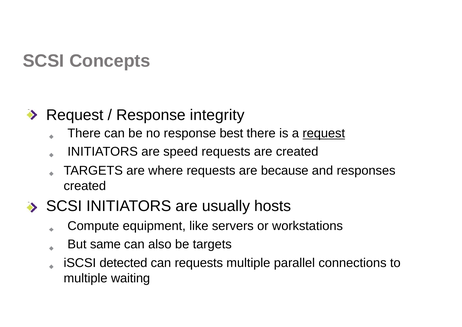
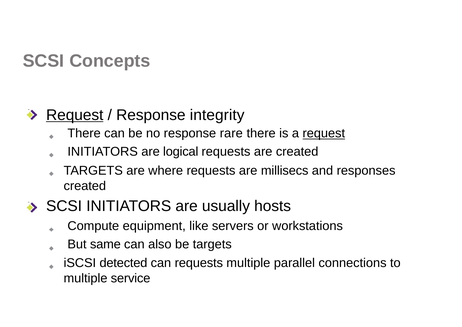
Request at (75, 115) underline: none -> present
best: best -> rare
speed: speed -> logical
because: because -> millisecs
waiting: waiting -> service
